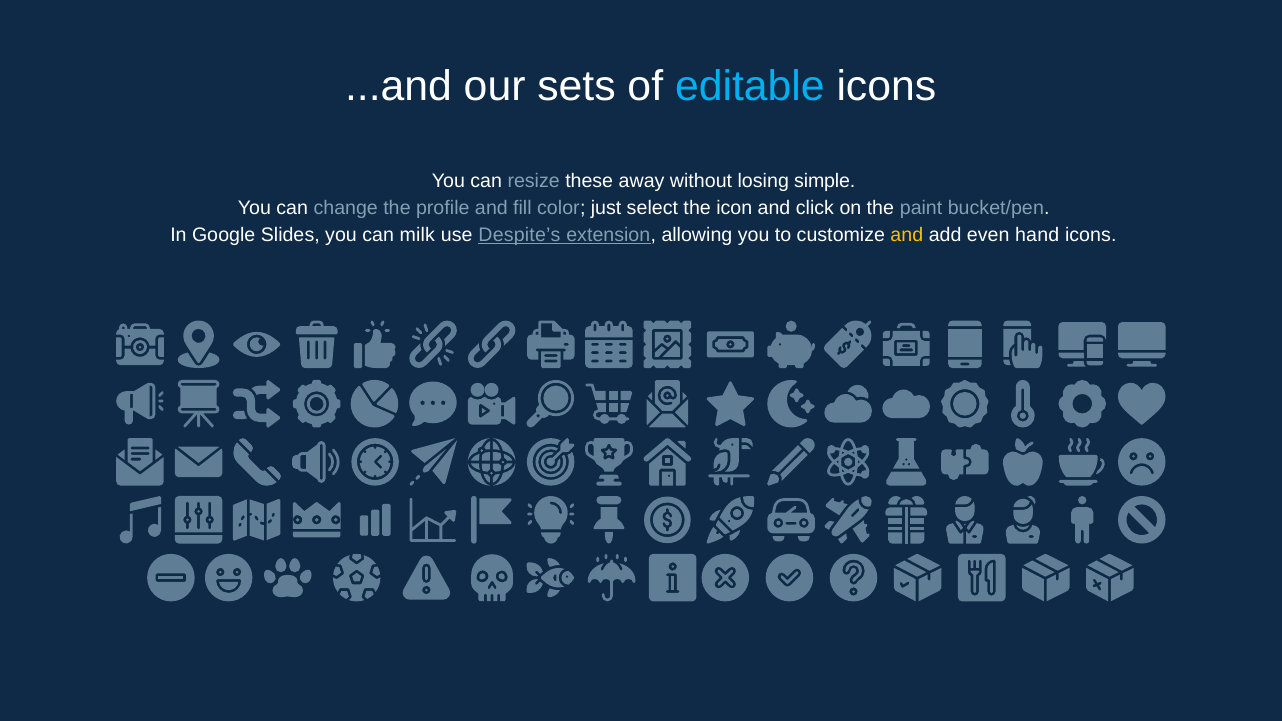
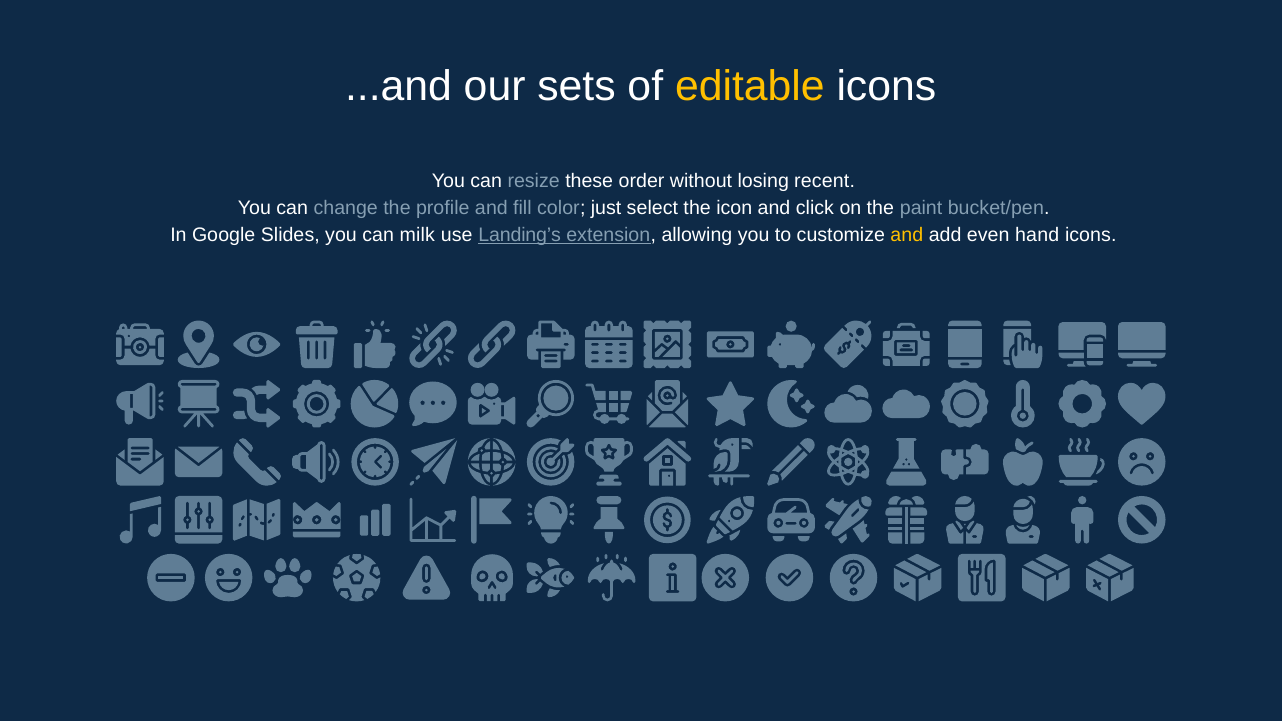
editable colour: light blue -> yellow
away: away -> order
simple: simple -> recent
Despite’s: Despite’s -> Landing’s
